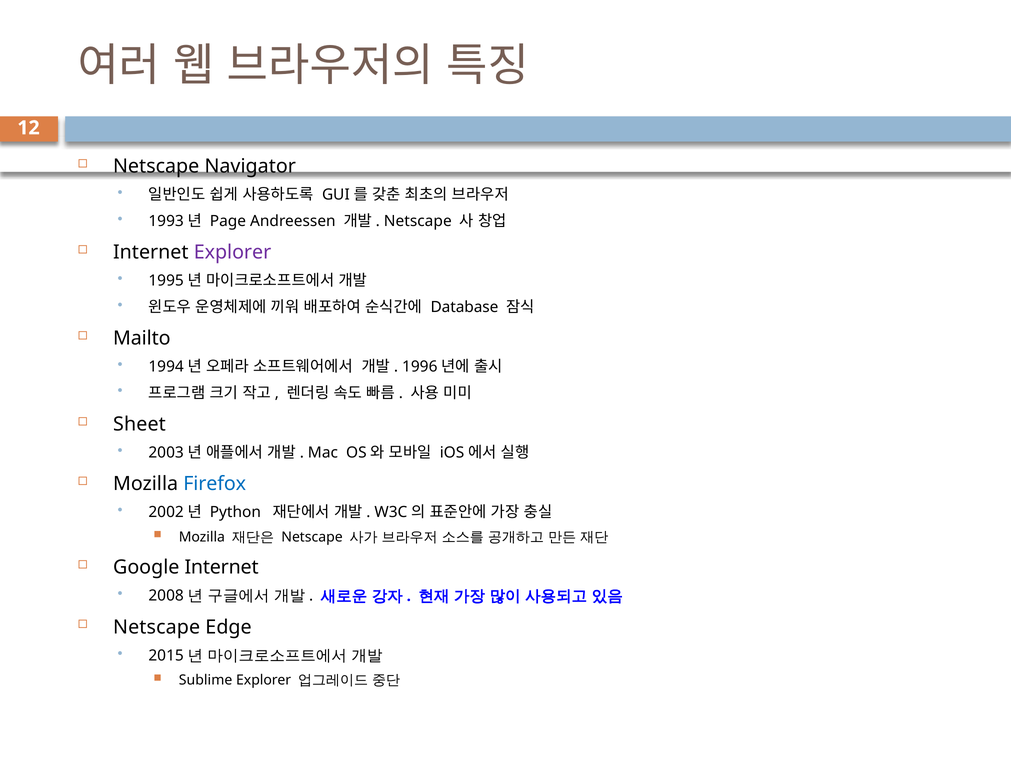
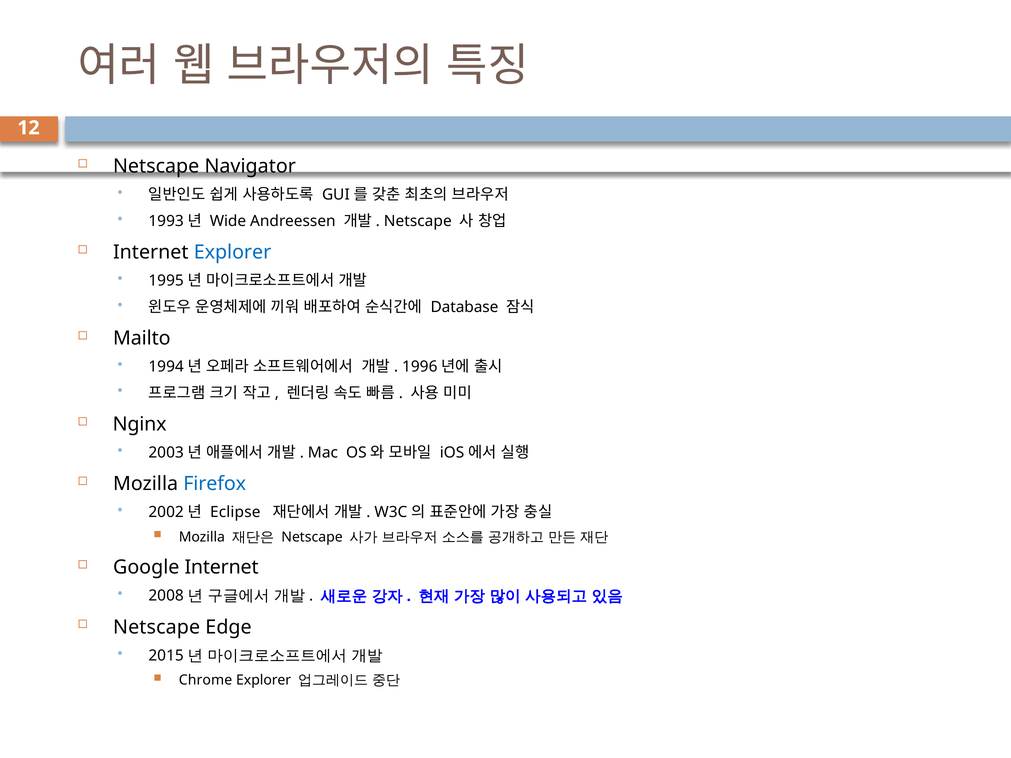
Page: Page -> Wide
Explorer at (233, 252) colour: purple -> blue
Sheet: Sheet -> Nginx
Python: Python -> Eclipse
Sublime: Sublime -> Chrome
